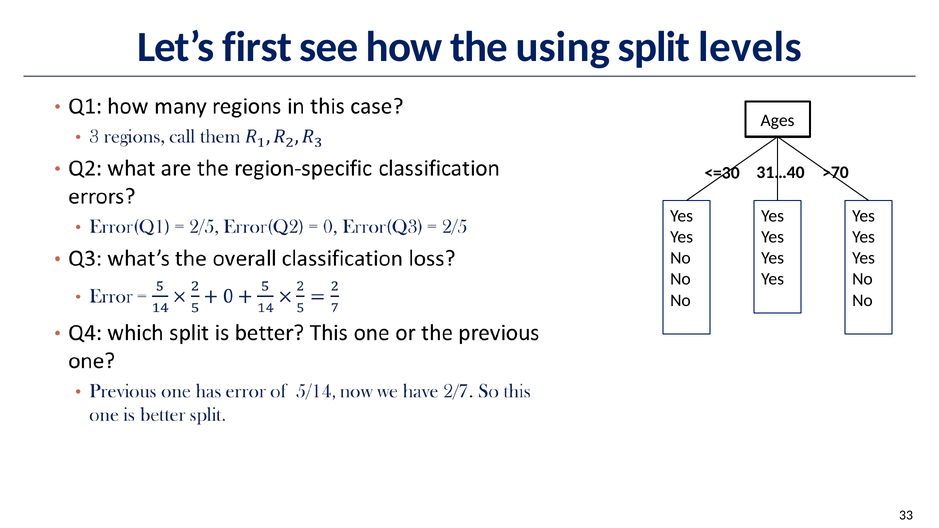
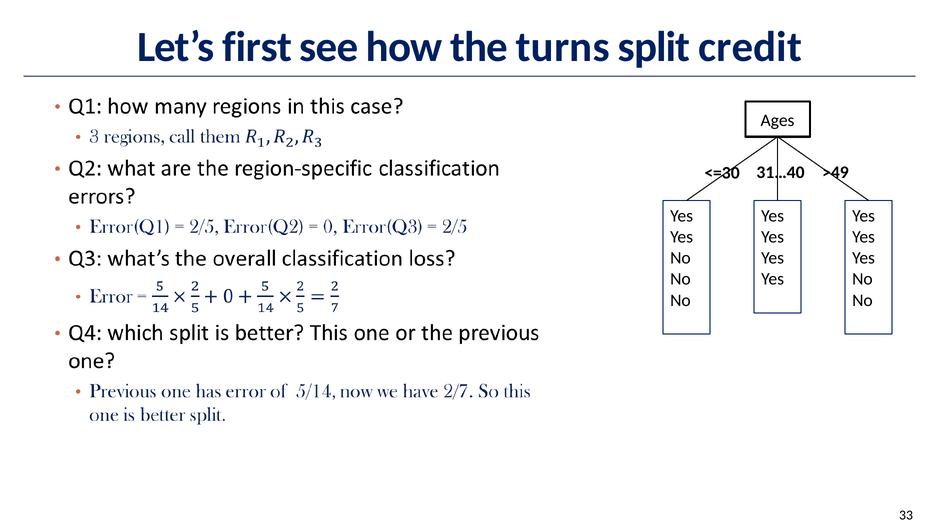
using: using -> turns
levels: levels -> credit
>70: >70 -> >49
